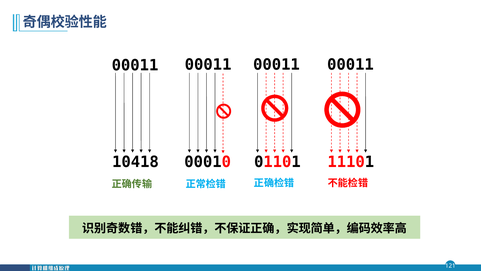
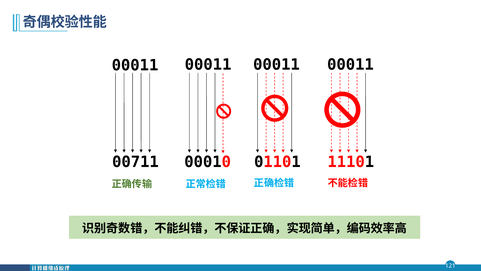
10418: 10418 -> 00711
